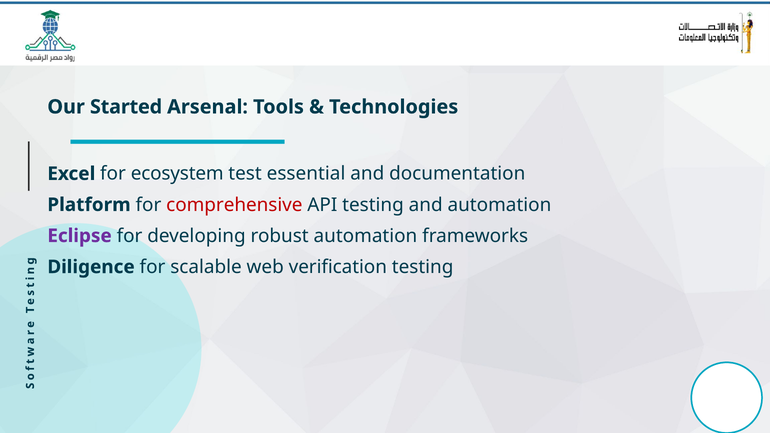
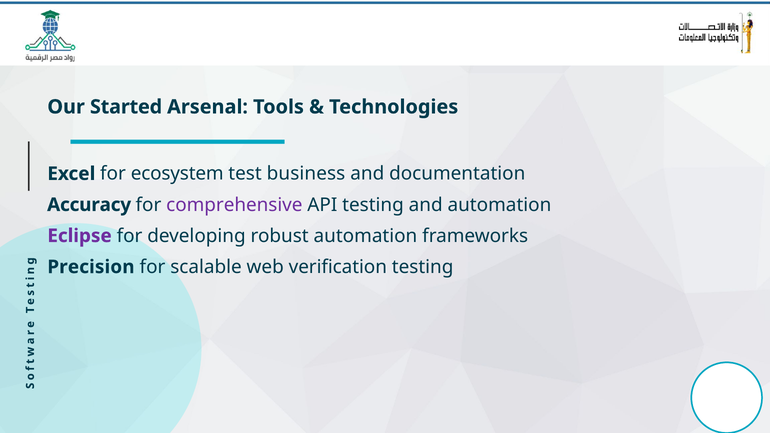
essential: essential -> business
Platform: Platform -> Accuracy
comprehensive colour: red -> purple
Diligence: Diligence -> Precision
